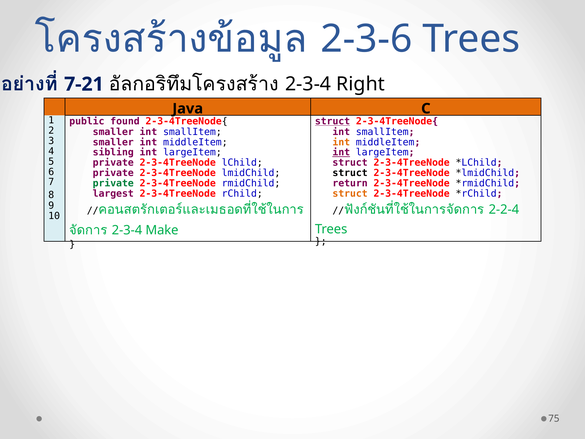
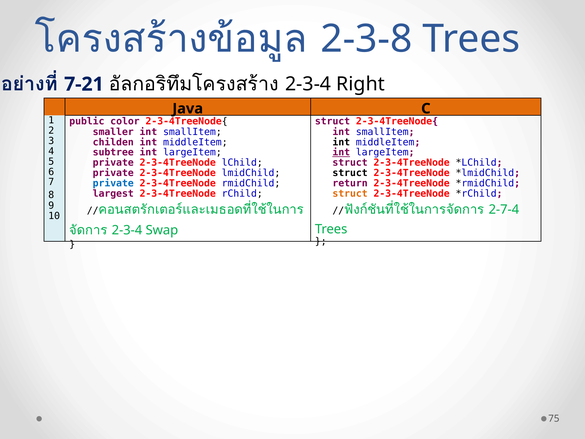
2-3-6: 2-3-6 -> 2-3-8
found: found -> color
struct at (333, 121) underline: present -> none
smaller at (113, 142): smaller -> childen
int at (341, 142) colour: orange -> black
sibling: sibling -> subtree
private at (113, 183) colour: green -> blue
2-2-4: 2-2-4 -> 2-7-4
Make: Make -> Swap
